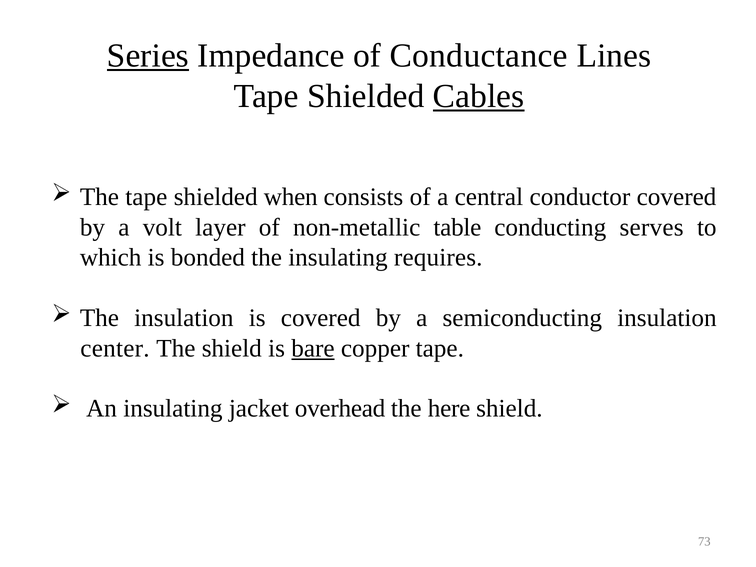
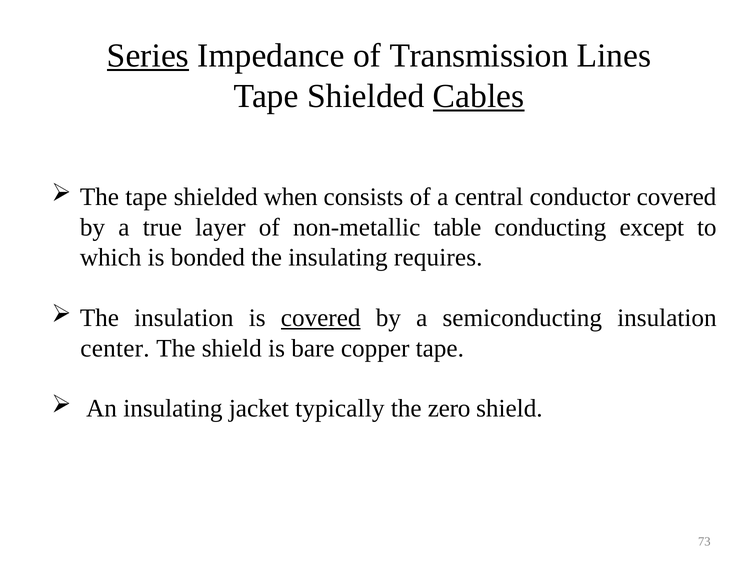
Conductance: Conductance -> Transmission
volt: volt -> true
serves: serves -> except
covered at (321, 318) underline: none -> present
bare underline: present -> none
overhead: overhead -> typically
here: here -> zero
